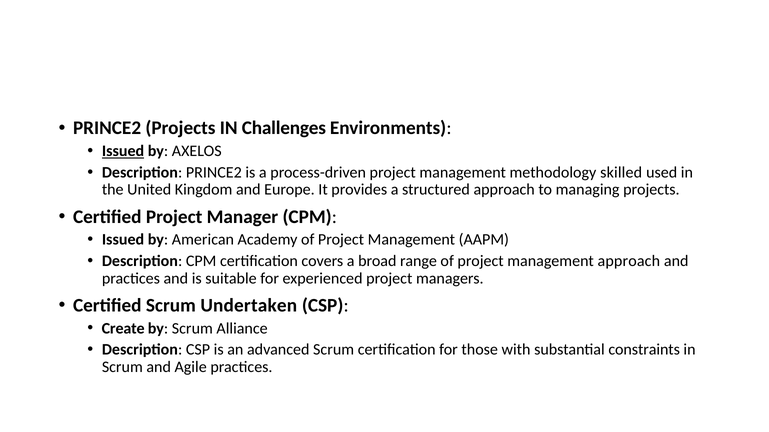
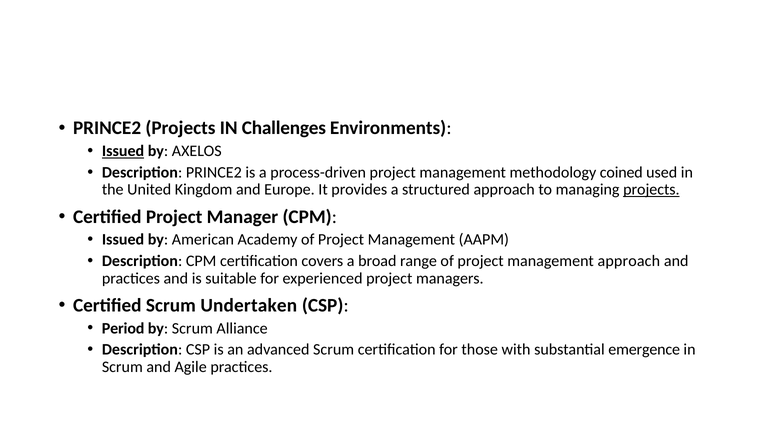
skilled: skilled -> coined
projects at (651, 190) underline: none -> present
Create: Create -> Period
constraints: constraints -> emergence
